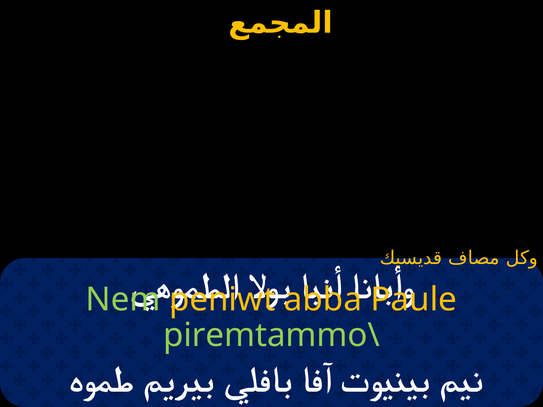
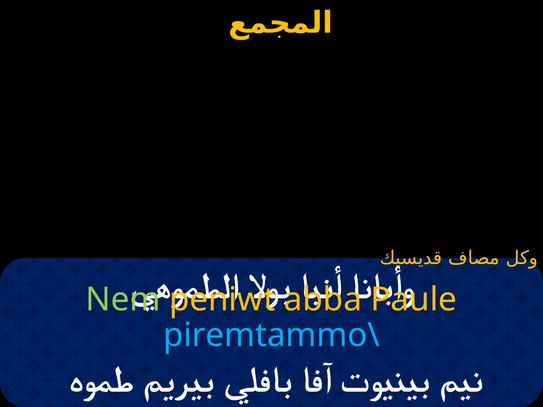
piremtammo\ colour: light green -> light blue
